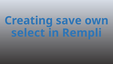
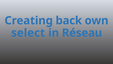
save: save -> back
Rempli: Rempli -> Réseau
